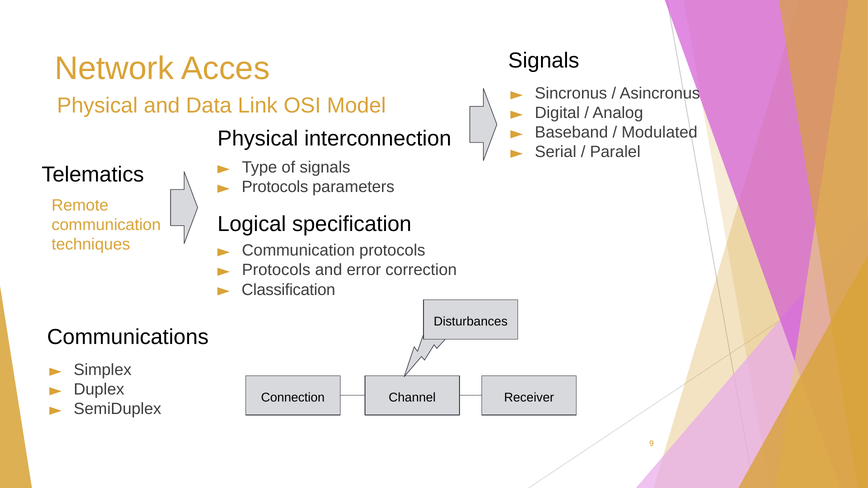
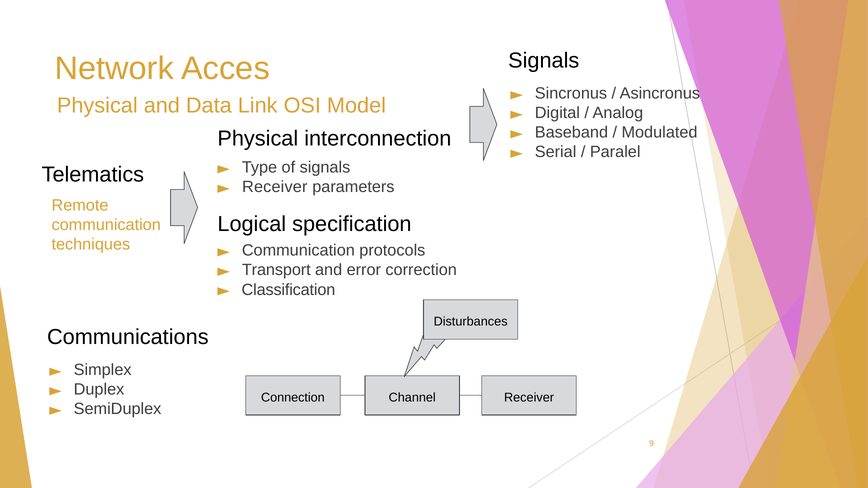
Protocols at (275, 187): Protocols -> Receiver
Protocols at (276, 270): Protocols -> Transport
